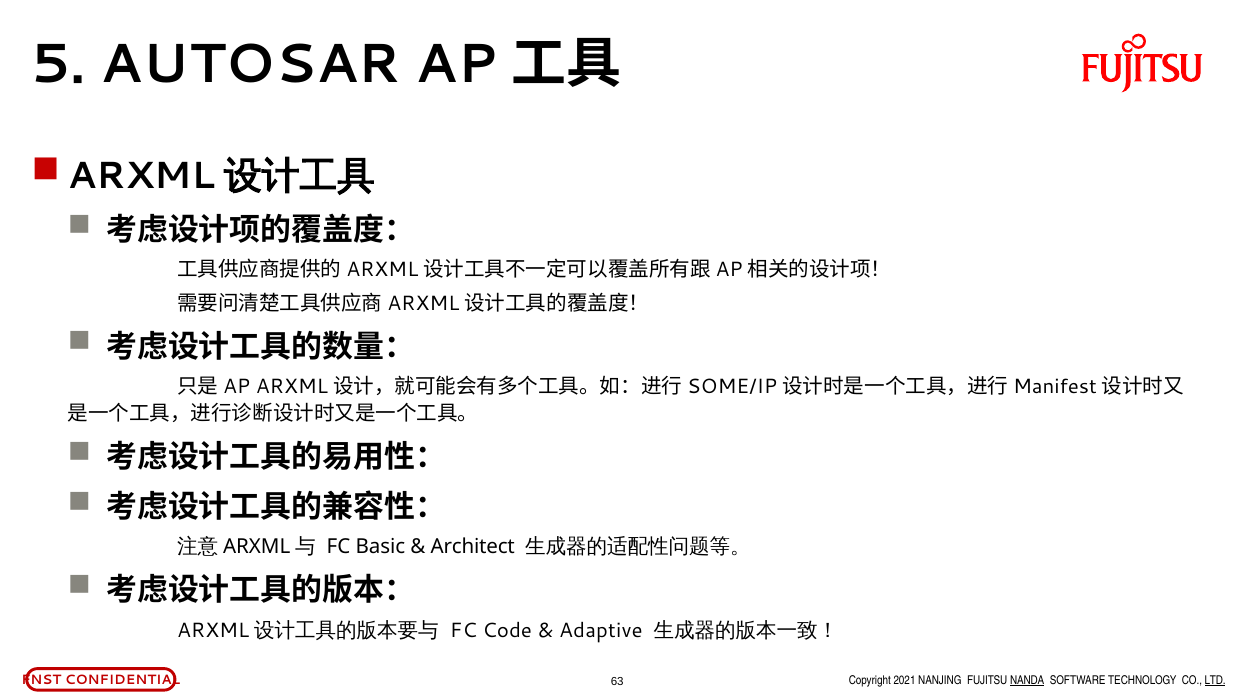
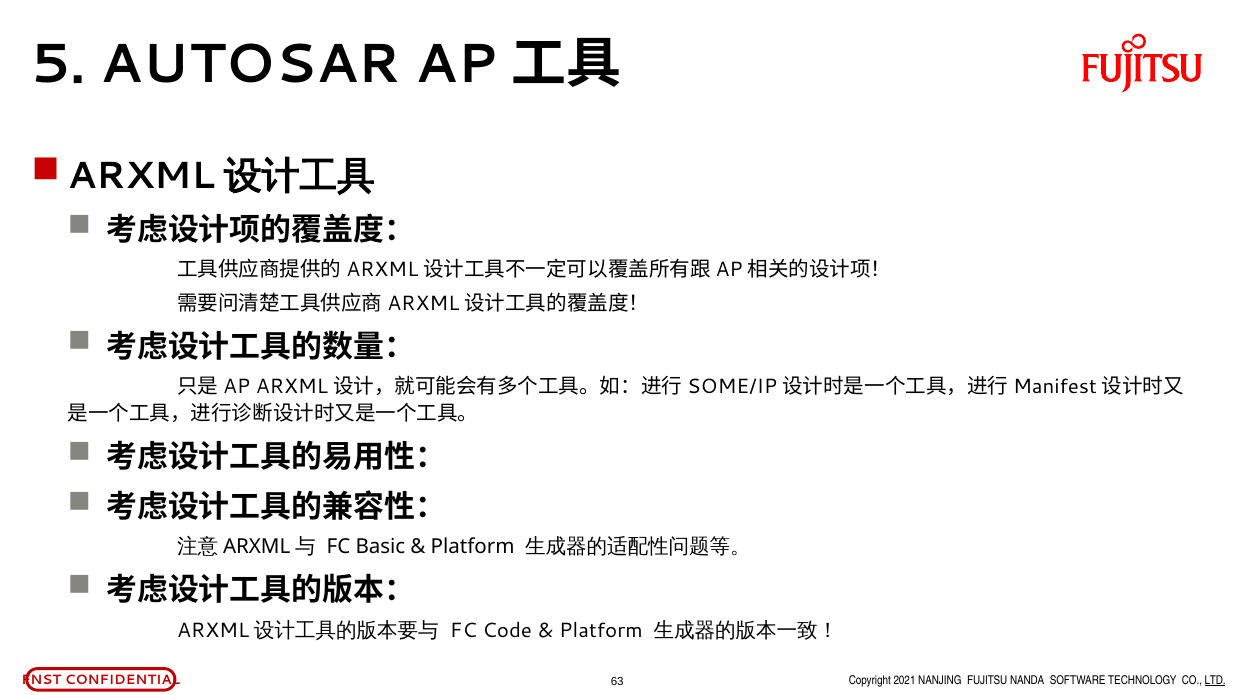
Architect at (473, 547): Architect -> Platform
Adaptive at (601, 630): Adaptive -> Platform
NANDA underline: present -> none
